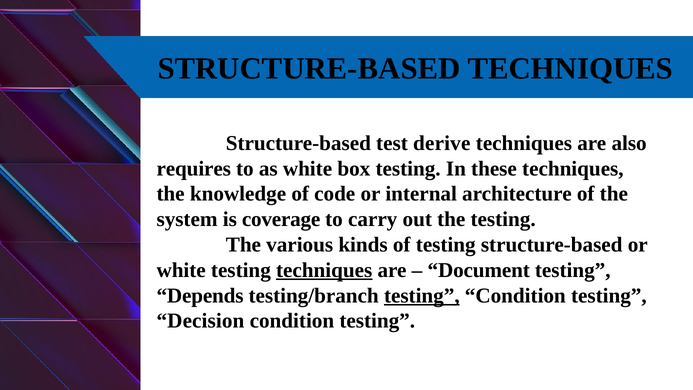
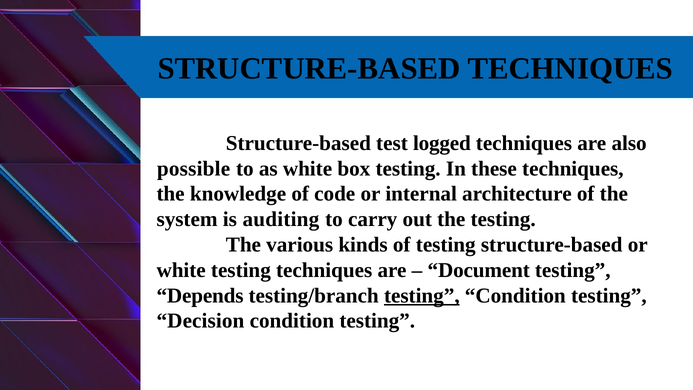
derive: derive -> logged
requires: requires -> possible
coverage: coverage -> auditing
techniques at (324, 270) underline: present -> none
